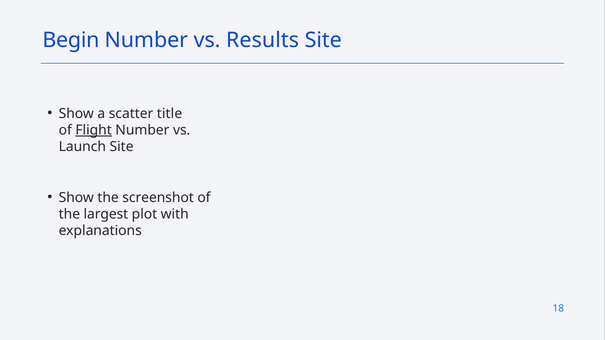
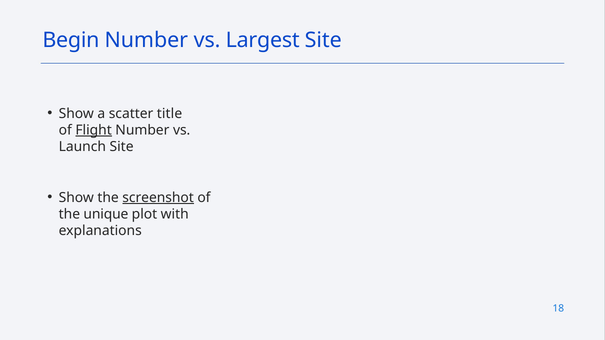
Results: Results -> Largest
screenshot underline: none -> present
largest: largest -> unique
